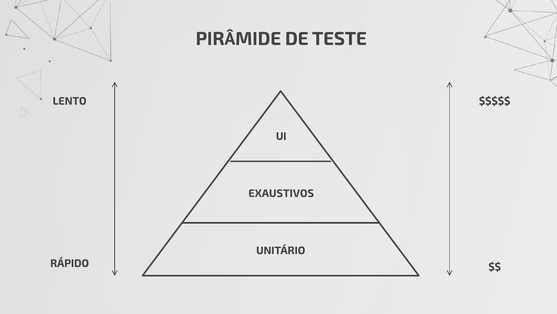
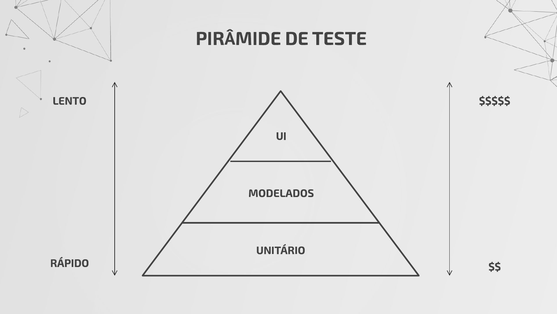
EXAUSTIVOS: EXAUSTIVOS -> MODELADOS
